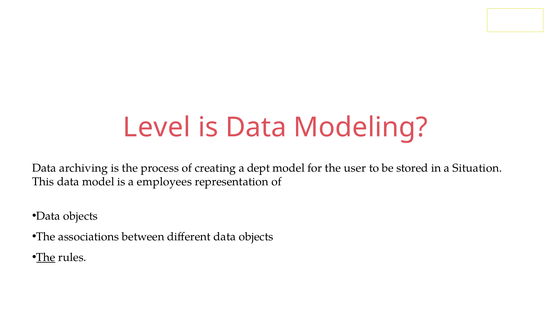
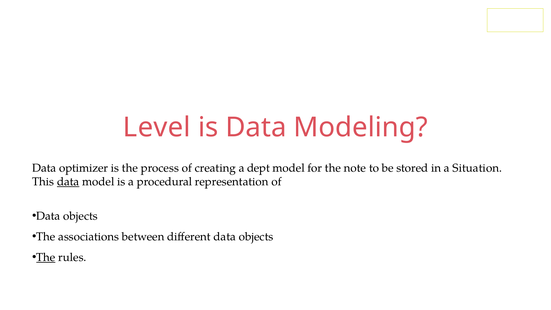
archiving: archiving -> optimizer
user: user -> note
data at (68, 182) underline: none -> present
employees: employees -> procedural
